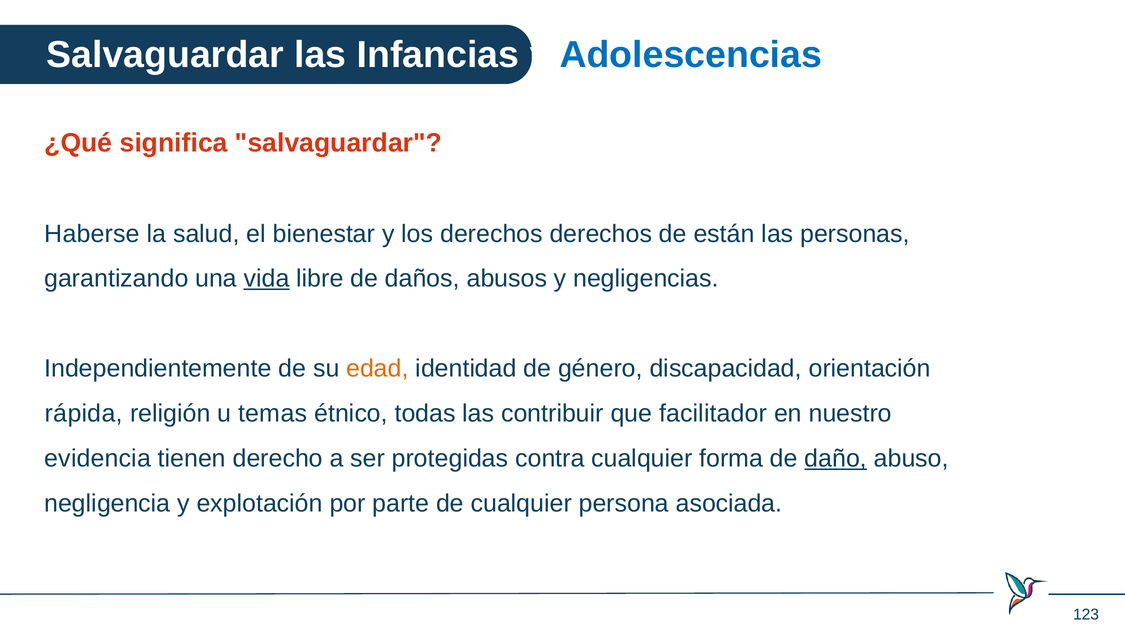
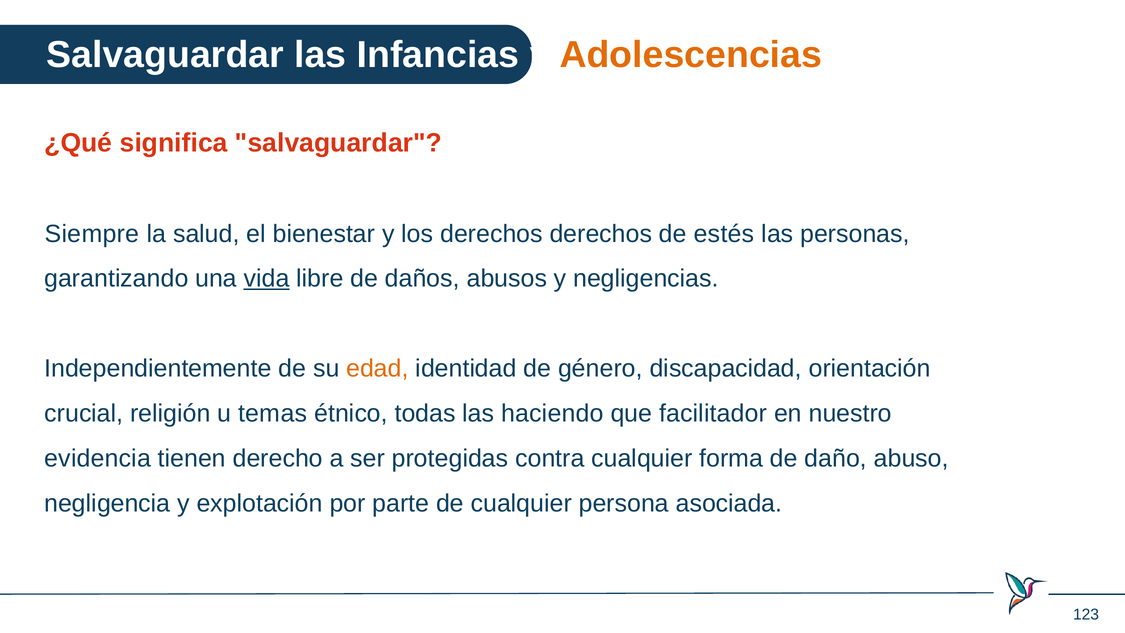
Adolescencias colour: blue -> orange
Haberse: Haberse -> Siempre
están: están -> estés
rápida: rápida -> crucial
contribuir: contribuir -> haciendo
daño underline: present -> none
